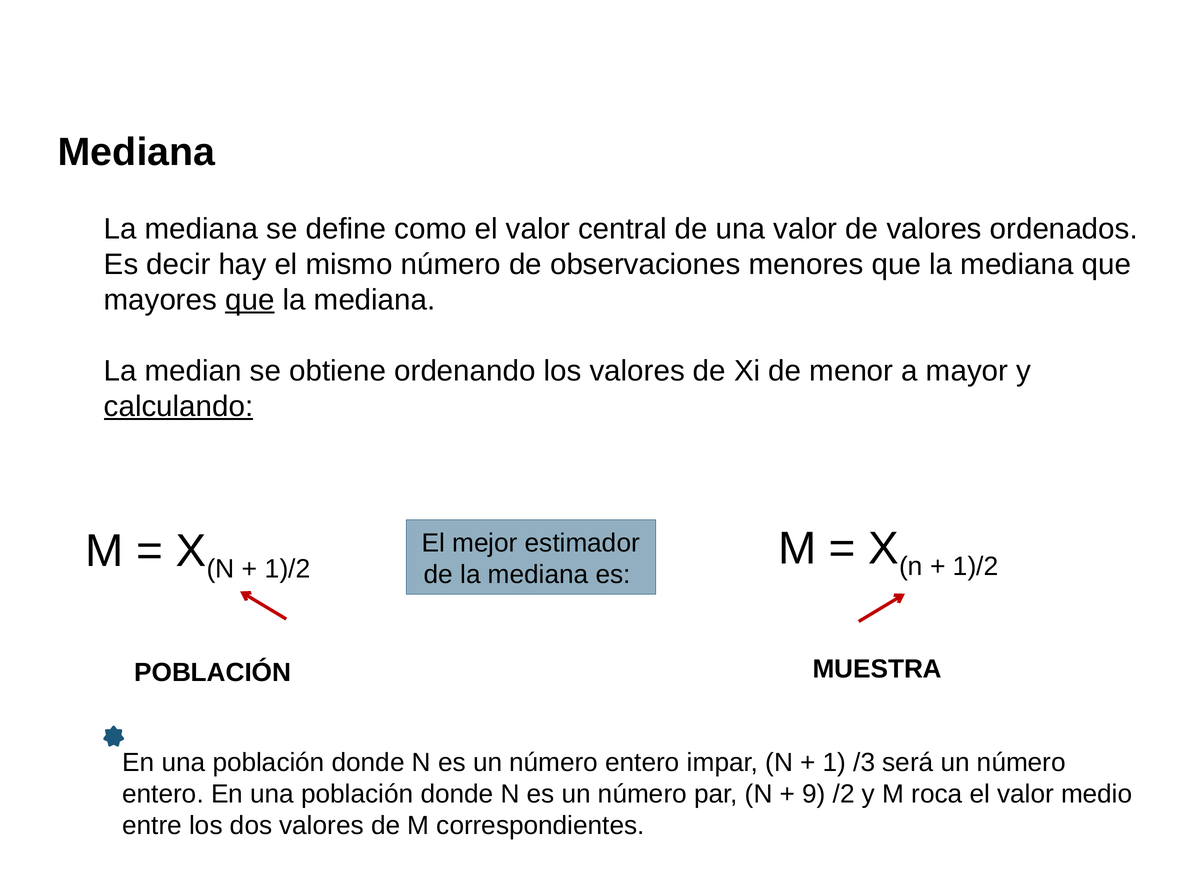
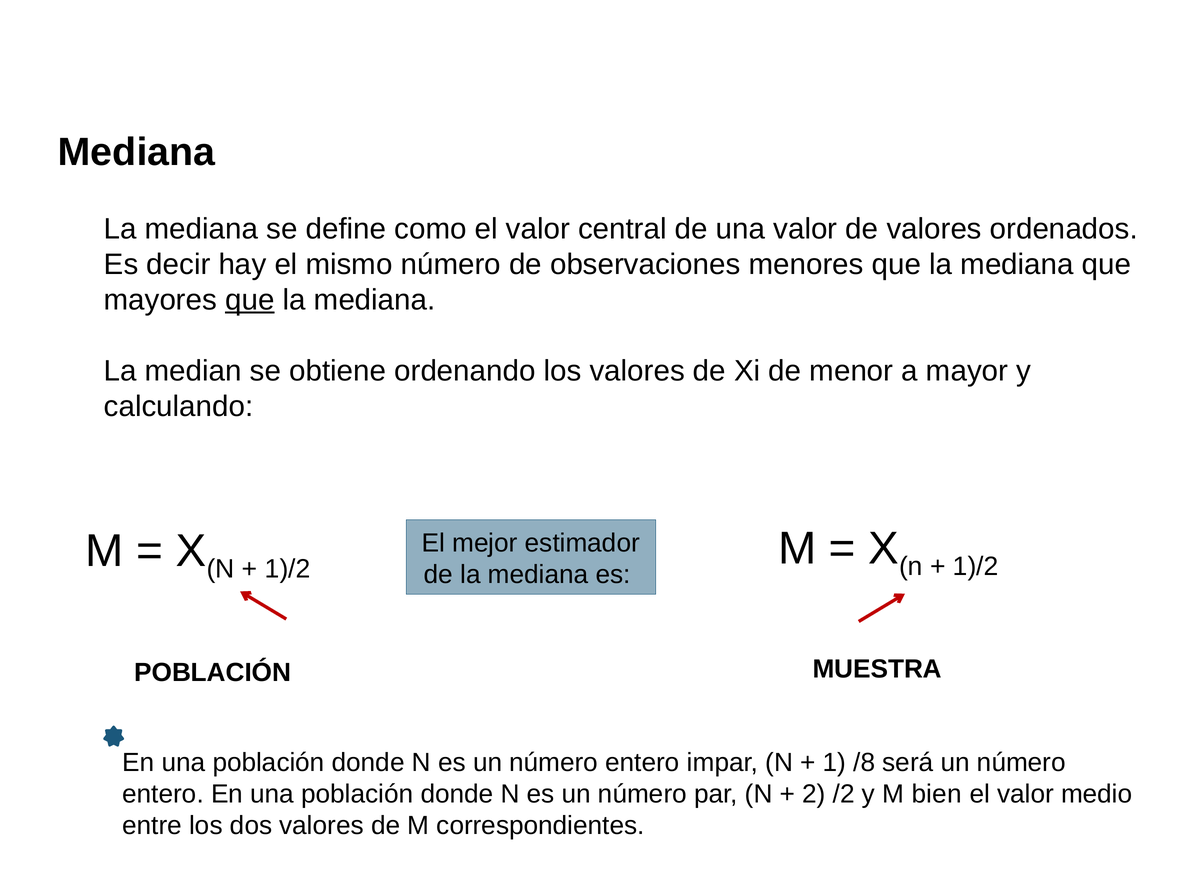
calculando underline: present -> none
/3: /3 -> /8
9: 9 -> 2
roca: roca -> bien
